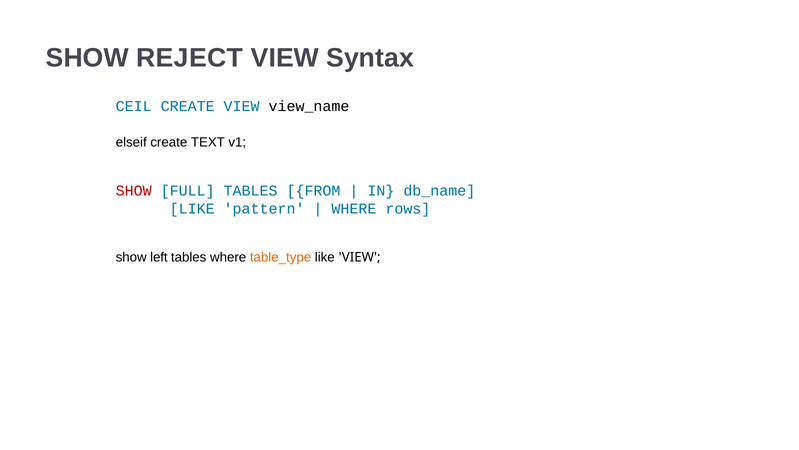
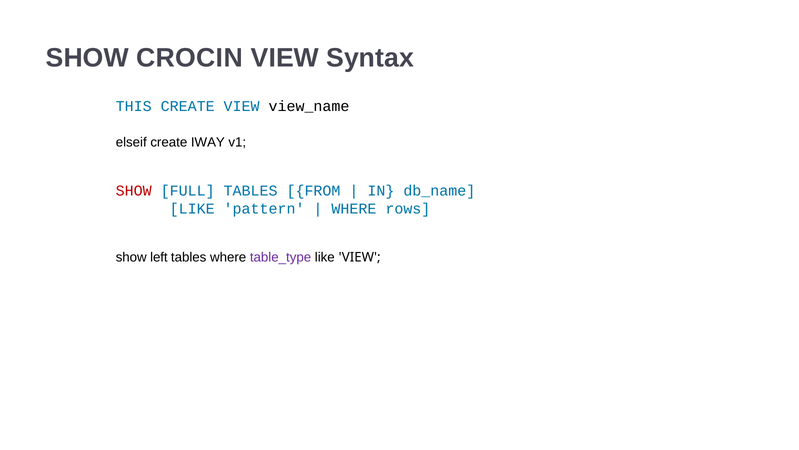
REJECT: REJECT -> CROCIN
CEIL: CEIL -> THIS
TEXT: TEXT -> IWAY
table_type colour: orange -> purple
